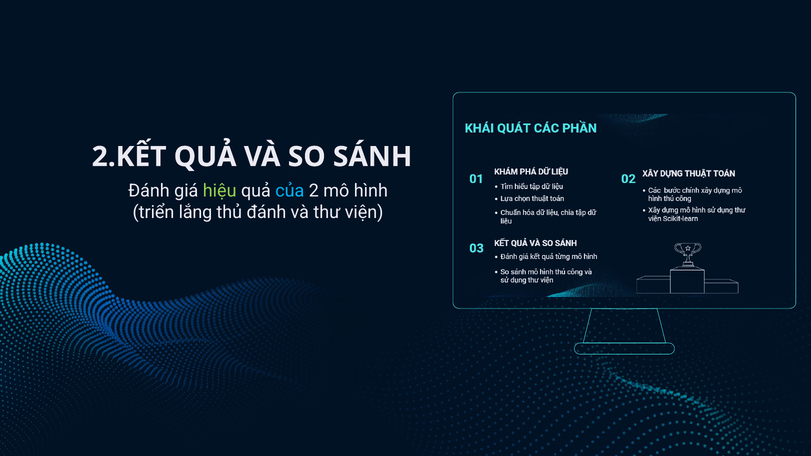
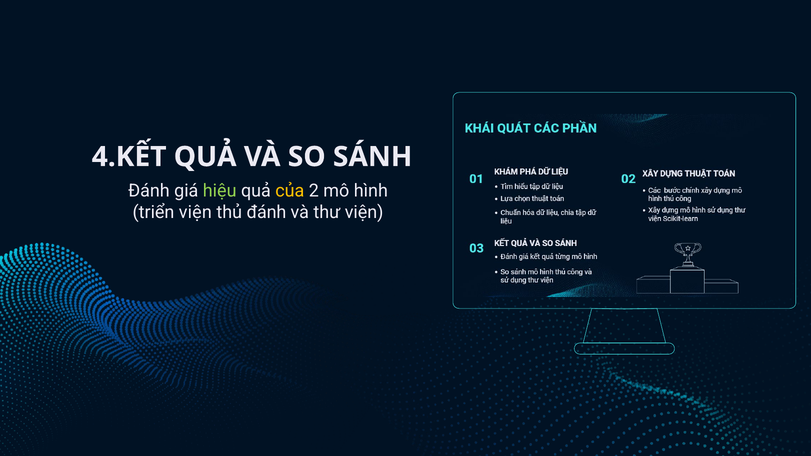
2.KẾT: 2.KẾT -> 4.KẾT
của colour: light blue -> yellow
triển lắng: lắng -> viện
